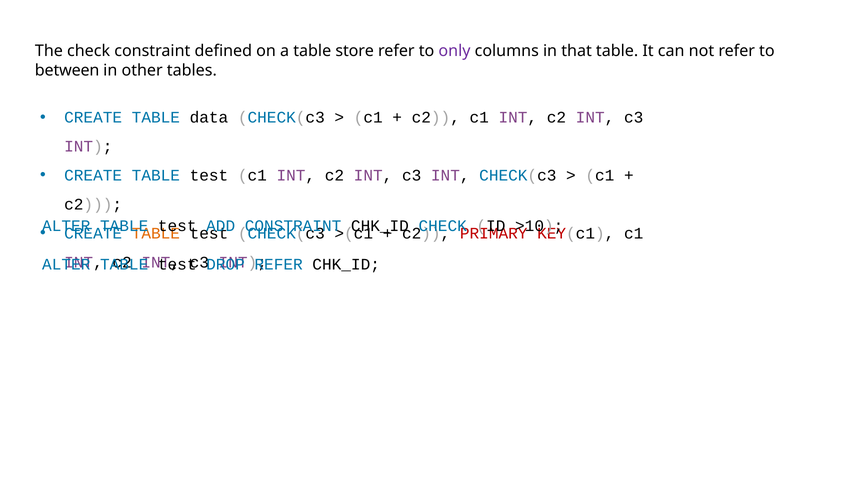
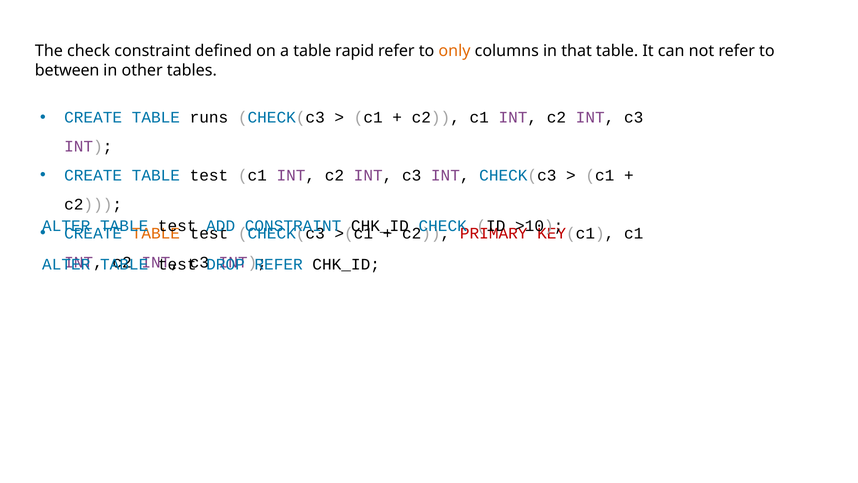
store: store -> rapid
only colour: purple -> orange
data: data -> runs
